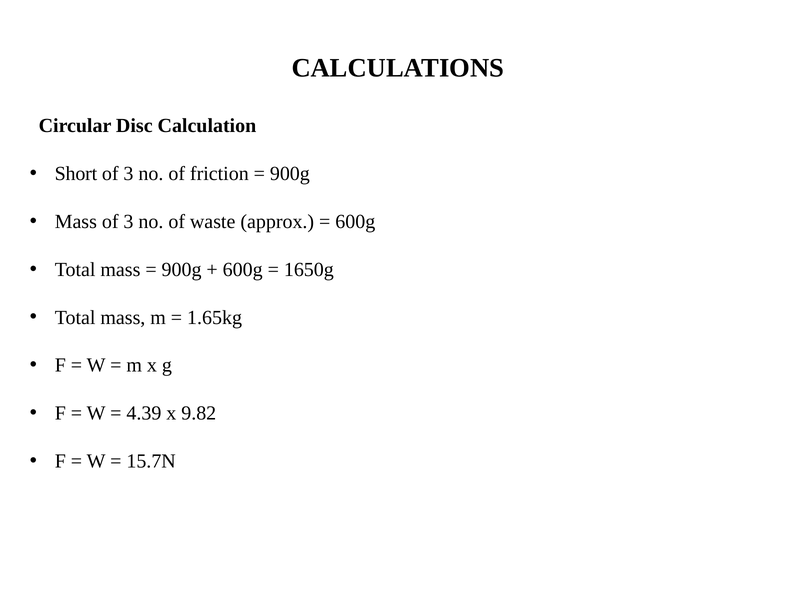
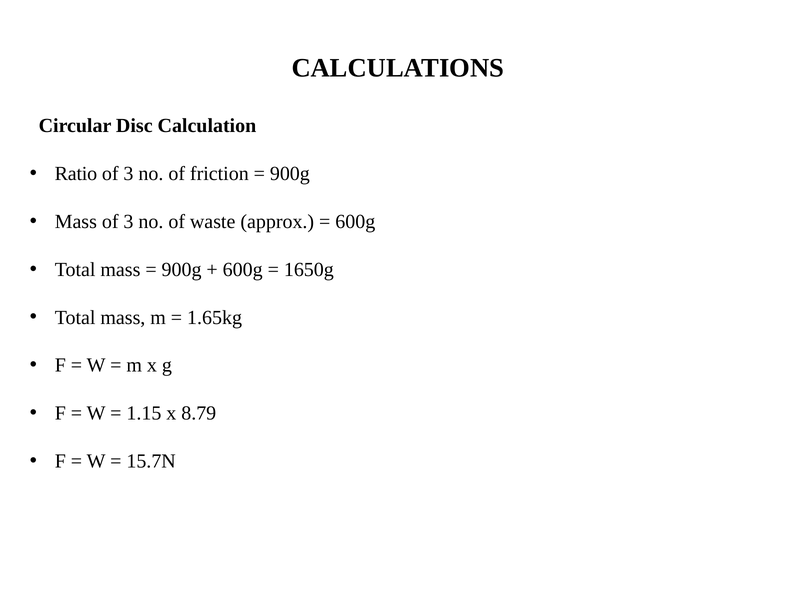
Short: Short -> Ratio
4.39: 4.39 -> 1.15
9.82: 9.82 -> 8.79
